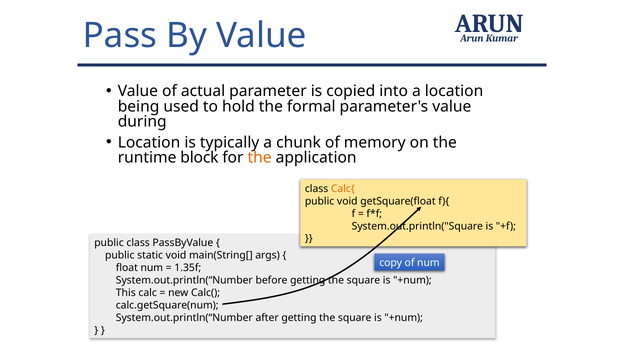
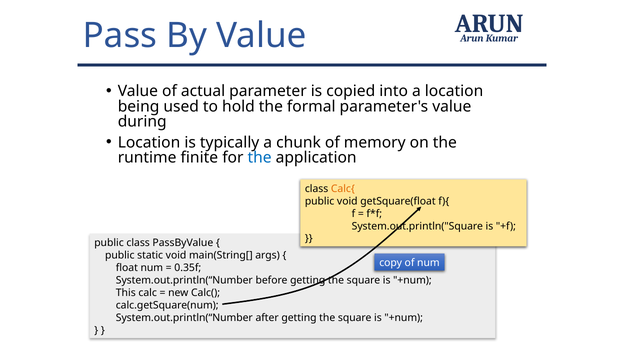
block: block -> finite
the at (260, 158) colour: orange -> blue
1.35f: 1.35f -> 0.35f
